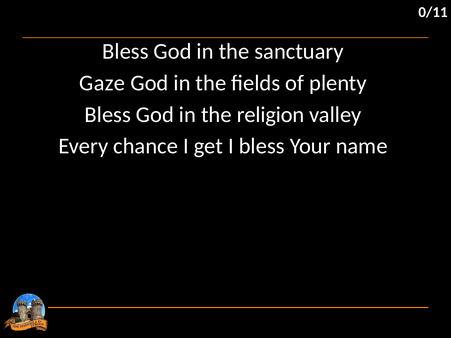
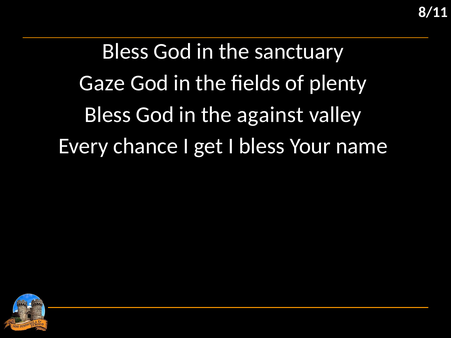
0/11: 0/11 -> 8/11
religion: religion -> against
